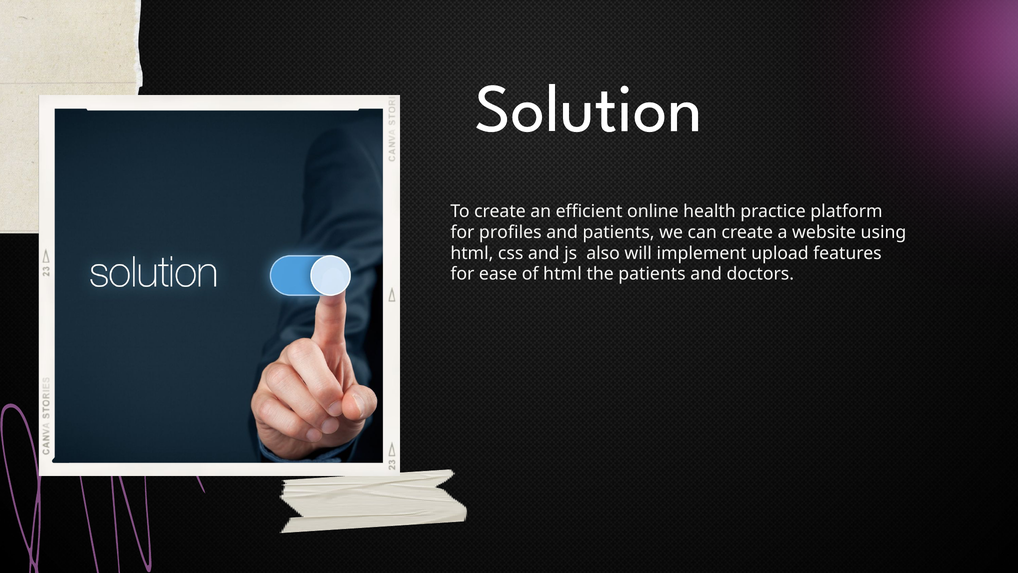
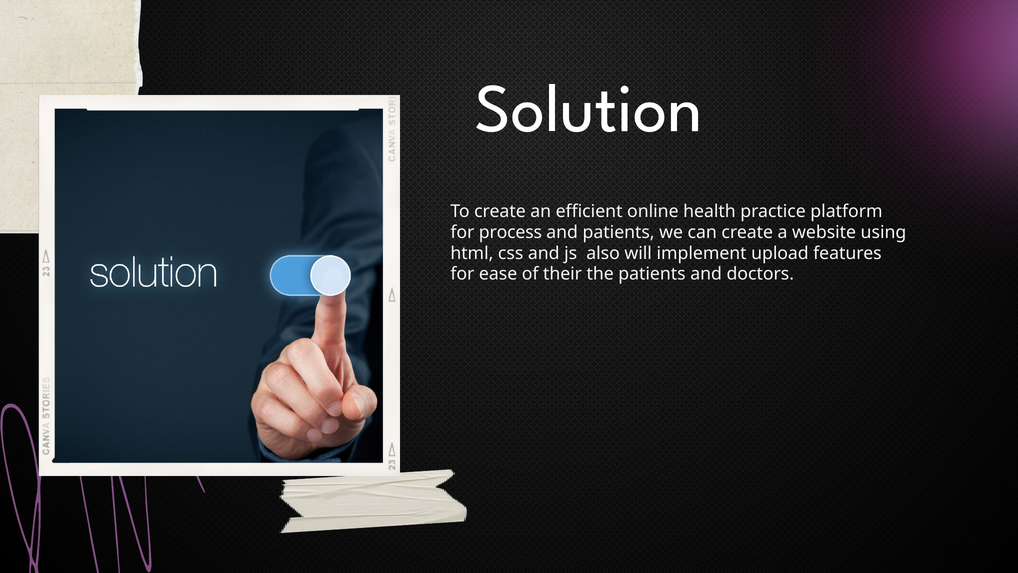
profiles: profiles -> process
of html: html -> their
